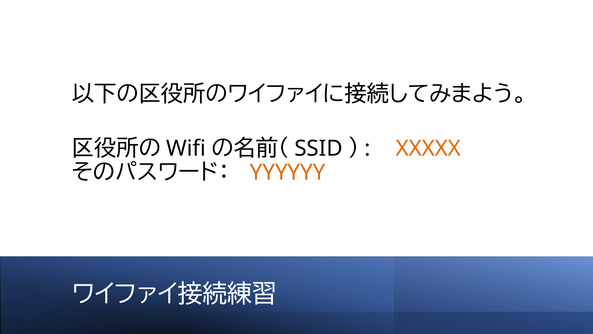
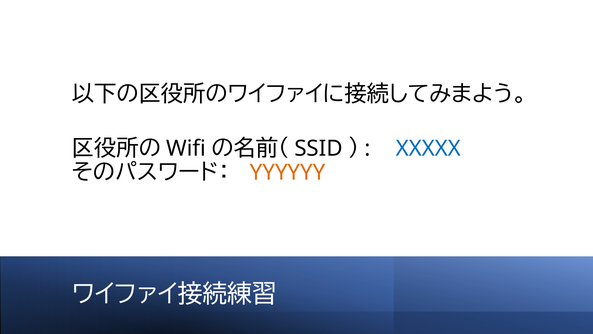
XXXXX colour: orange -> blue
